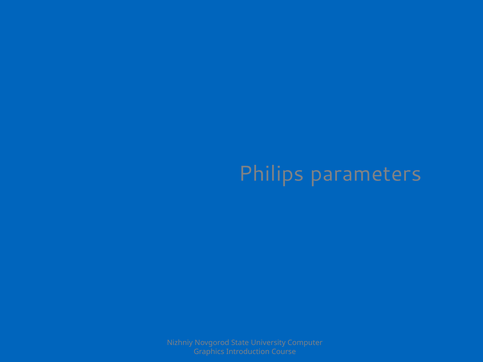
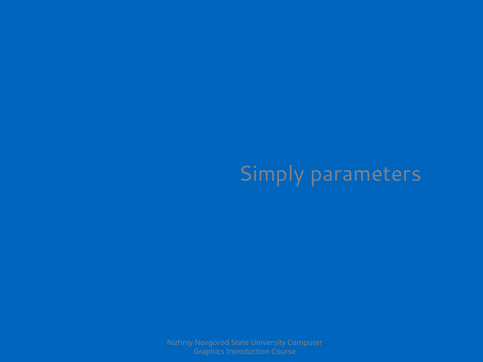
Philips: Philips -> Simply
